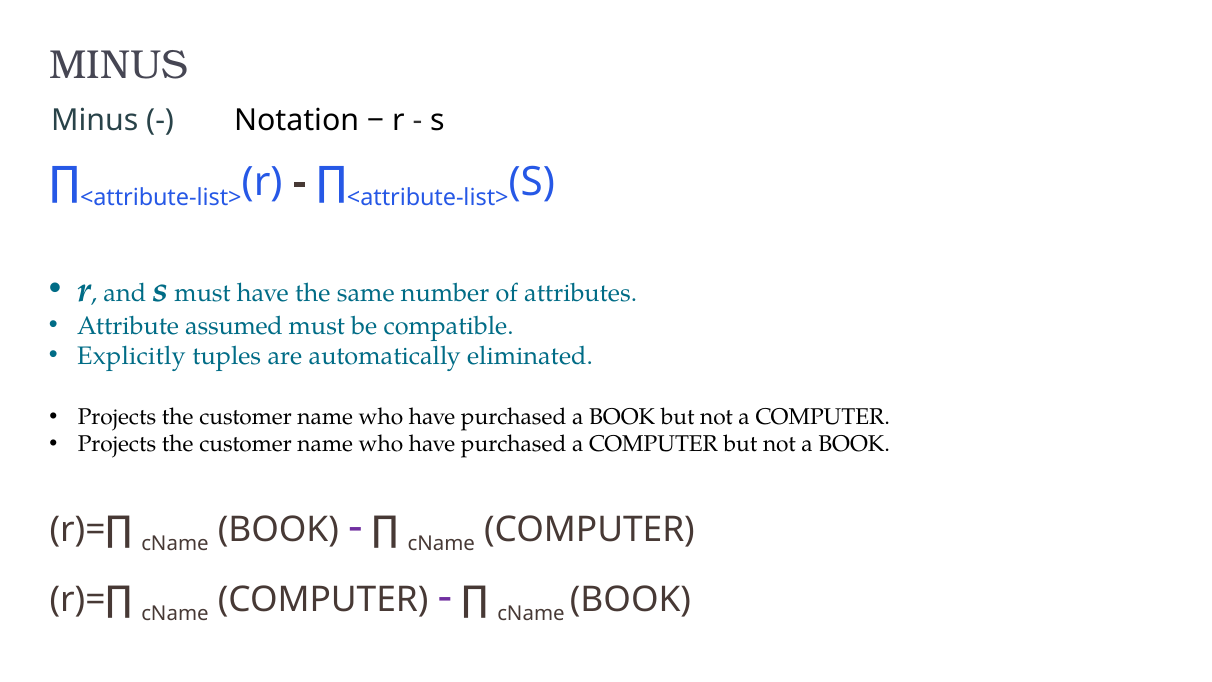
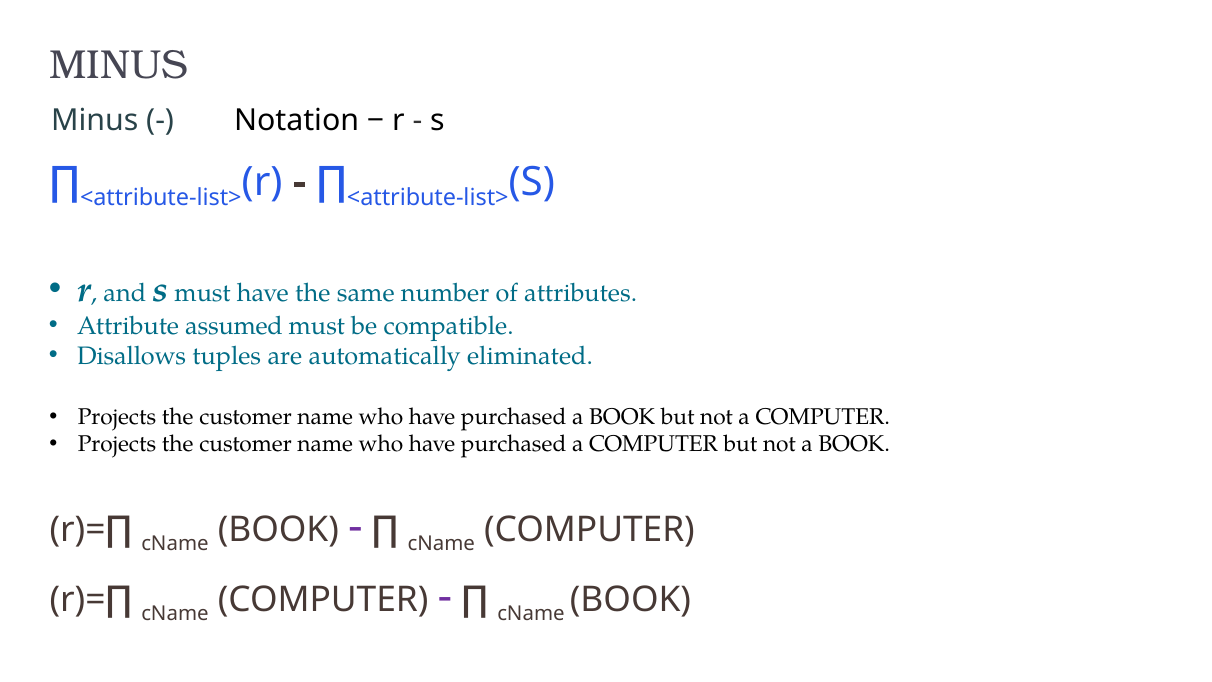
Explicitly: Explicitly -> Disallows
